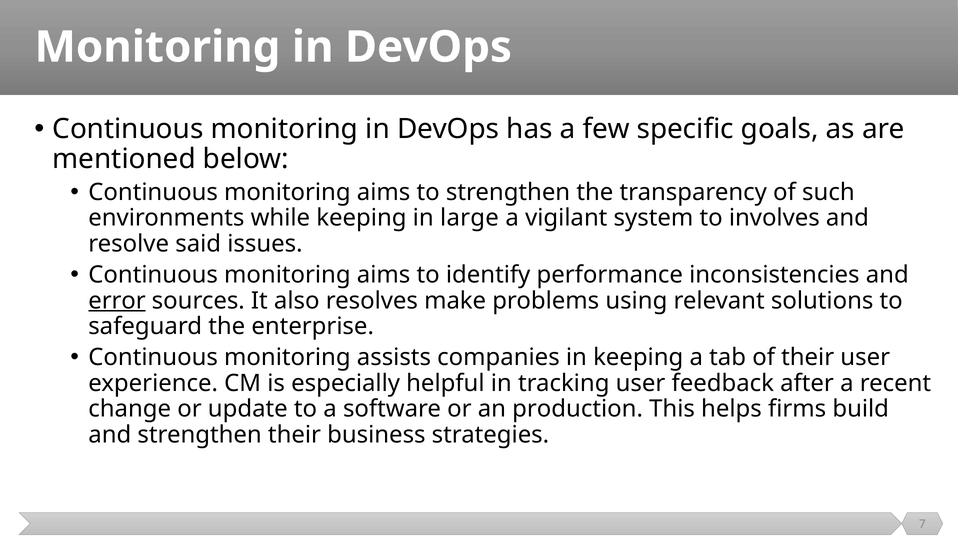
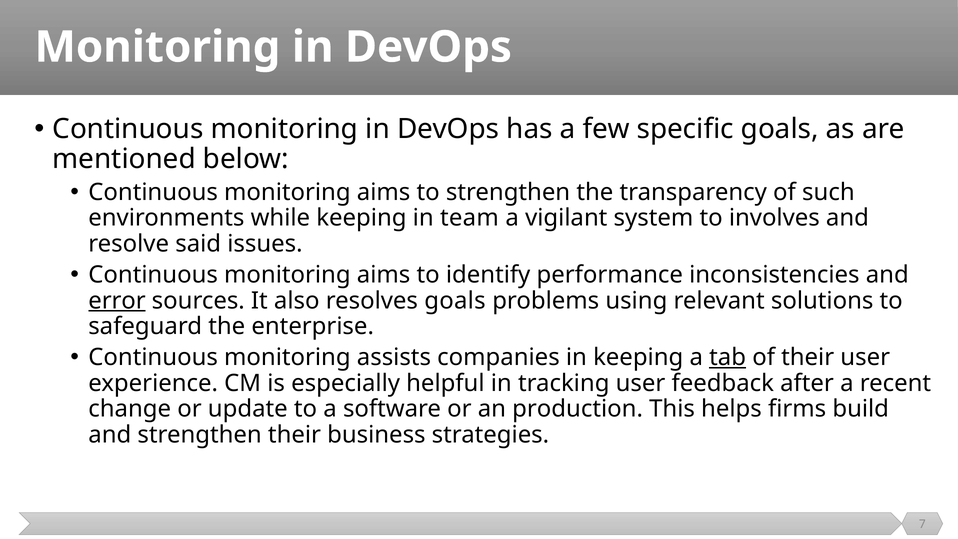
large: large -> team
resolves make: make -> goals
tab underline: none -> present
